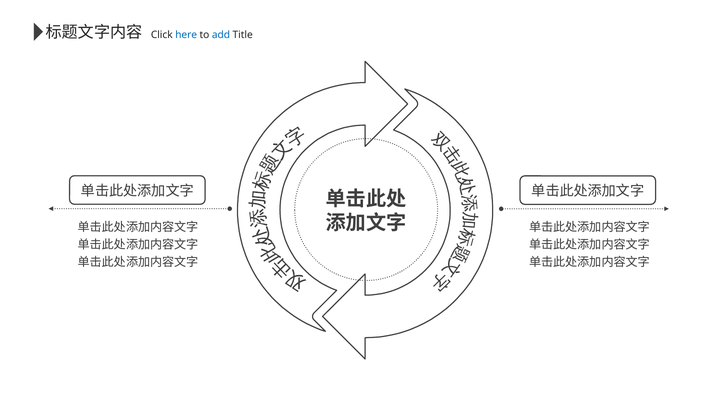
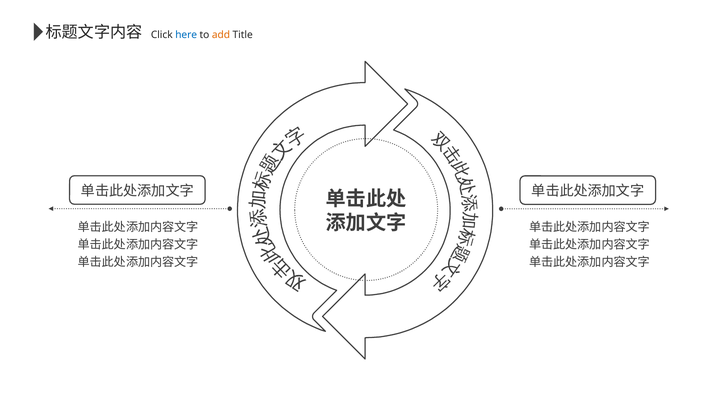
add colour: blue -> orange
